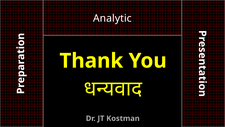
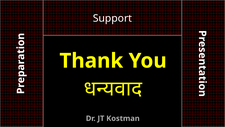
Analytic: Analytic -> Support
